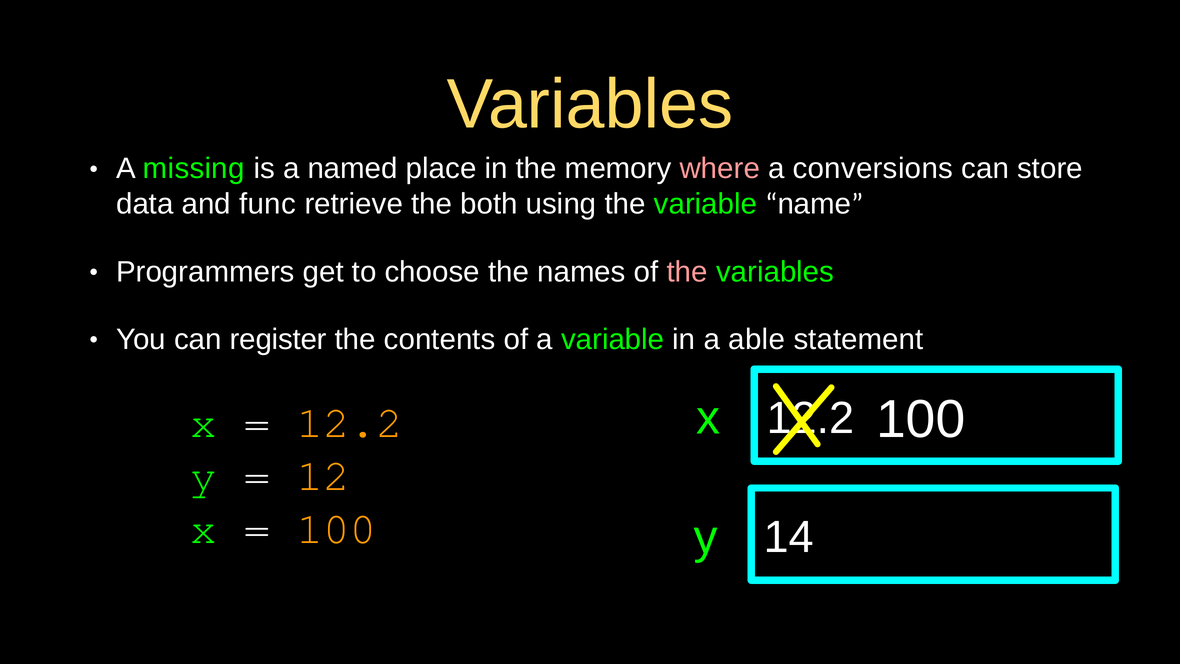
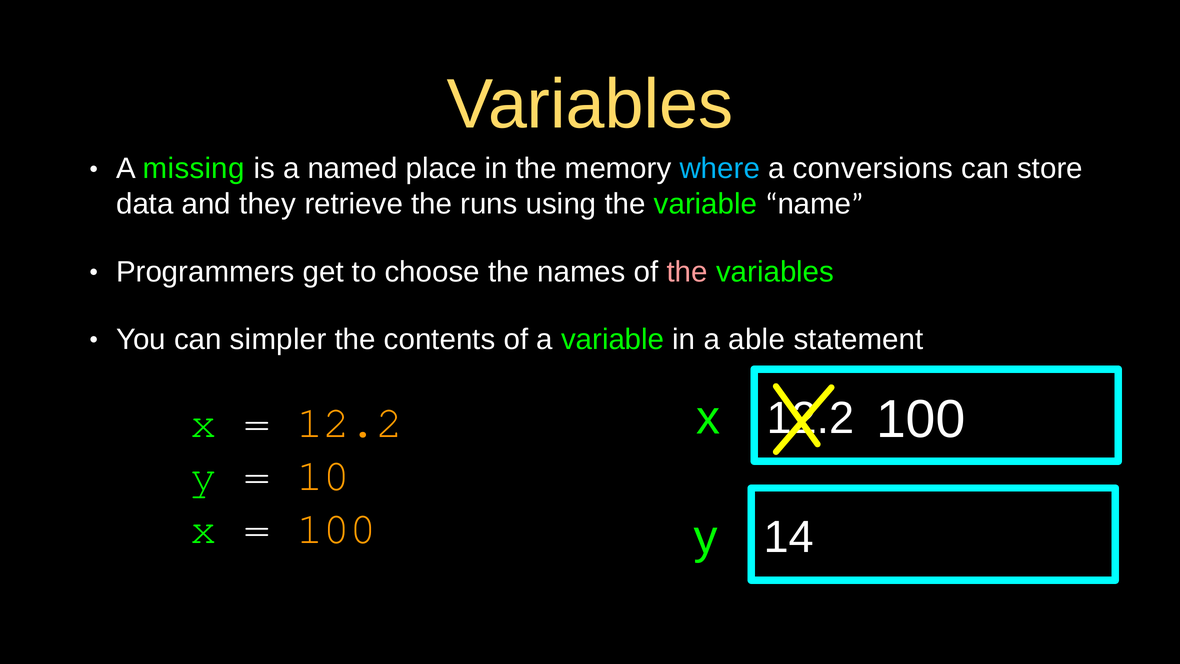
where colour: pink -> light blue
func: func -> they
both: both -> runs
register: register -> simpler
12: 12 -> 10
